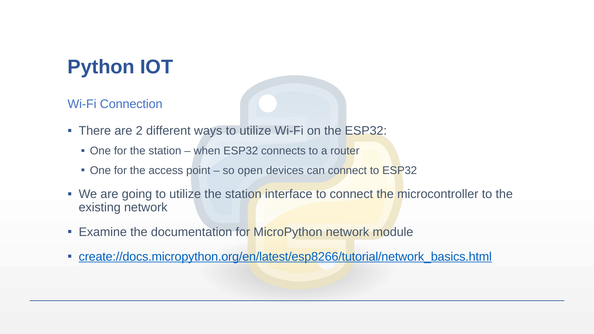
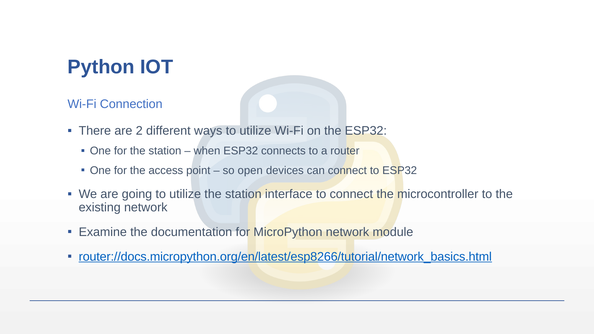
create://docs.micropython.org/en/latest/esp8266/tutorial/network_basics.html: create://docs.micropython.org/en/latest/esp8266/tutorial/network_basics.html -> router://docs.micropython.org/en/latest/esp8266/tutorial/network_basics.html
